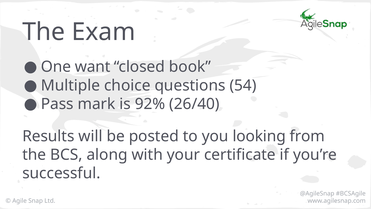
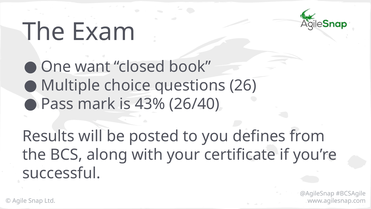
54: 54 -> 26
92%: 92% -> 43%
looking: looking -> defines
